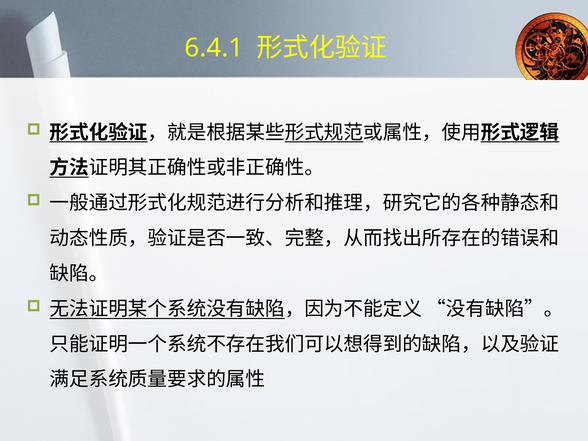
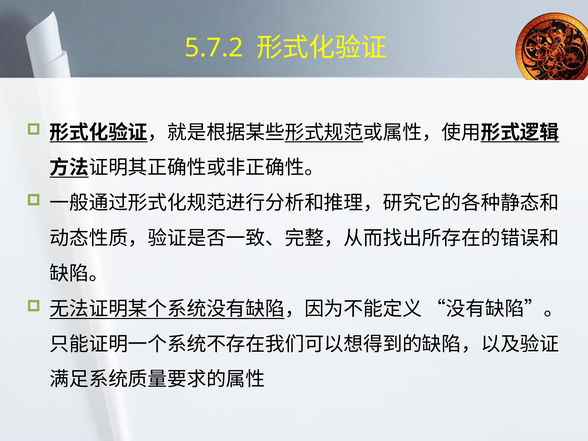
6.4.1: 6.4.1 -> 5.7.2
